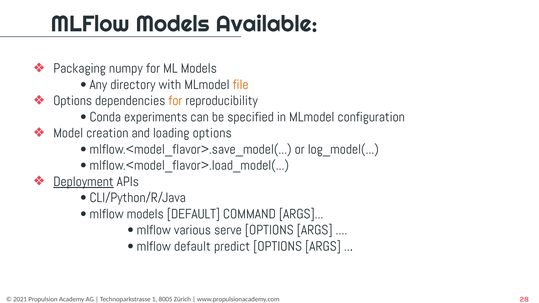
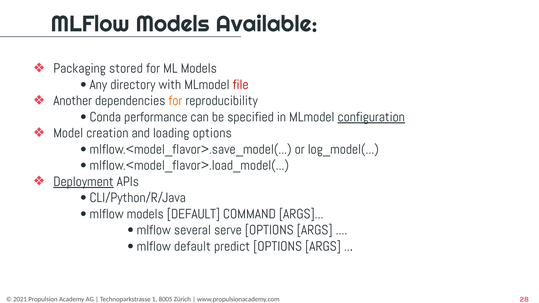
numpy: numpy -> stored
file colour: orange -> red
Options at (73, 101): Options -> Another
experiments: experiments -> performance
configuration underline: none -> present
various: various -> several
